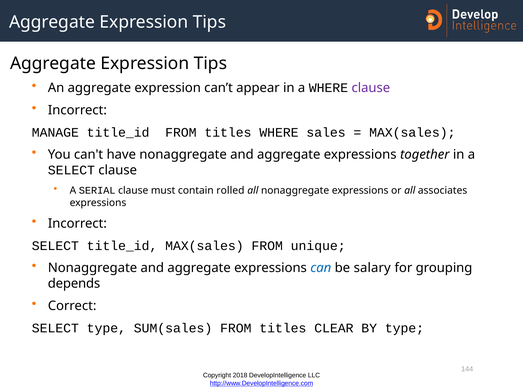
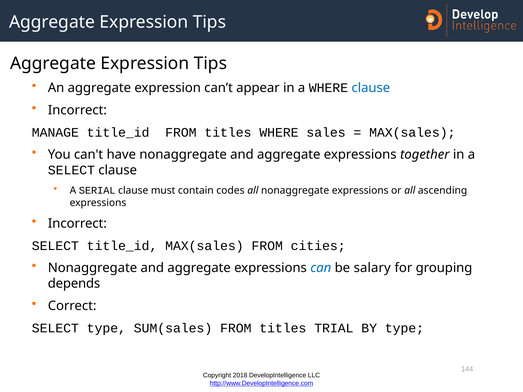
clause at (371, 88) colour: purple -> blue
rolled: rolled -> codes
associates: associates -> ascending
unique: unique -> cities
CLEAR: CLEAR -> TRIAL
